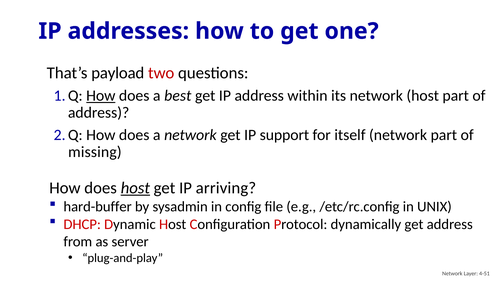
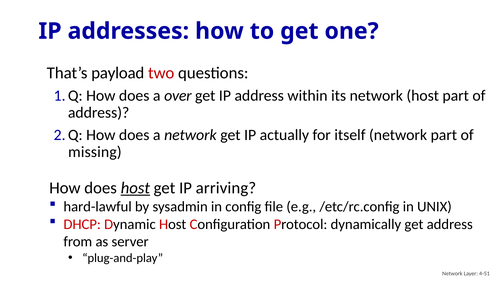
How at (101, 96) underline: present -> none
best: best -> over
support: support -> actually
hard-buffer: hard-buffer -> hard-lawful
